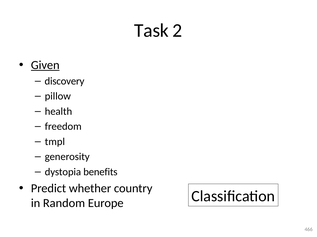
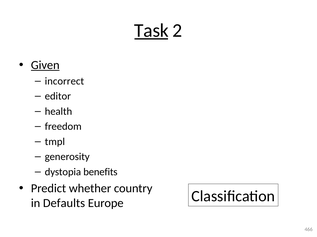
Task underline: none -> present
discovery: discovery -> incorrect
pillow: pillow -> editor
Random: Random -> Defaults
